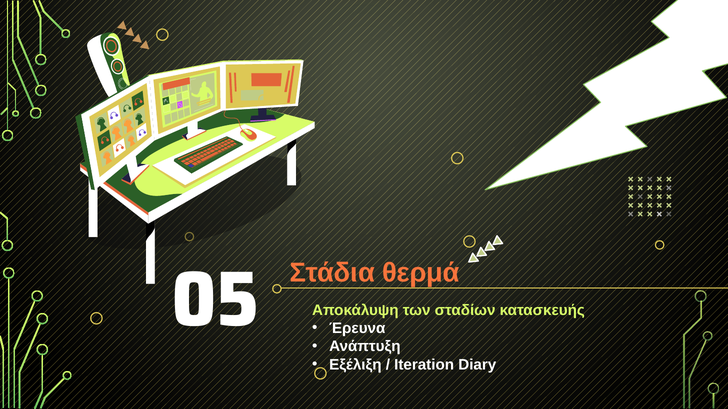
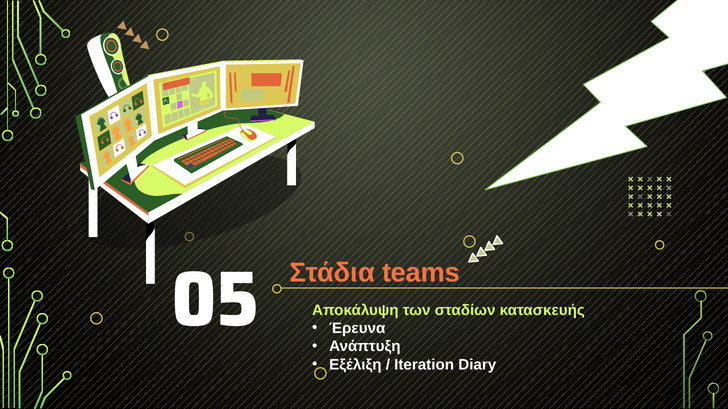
θερμά: θερμά -> teams
